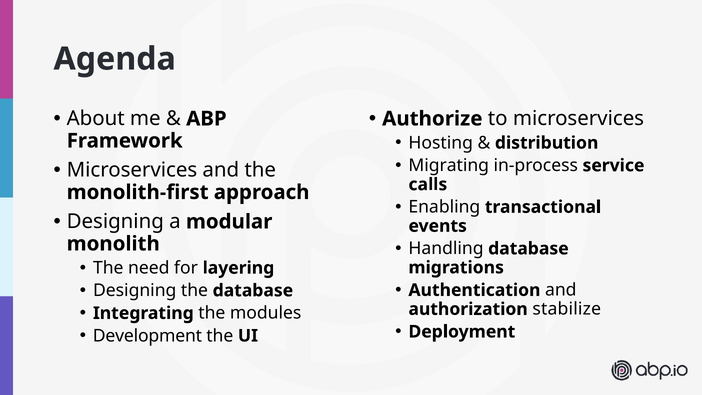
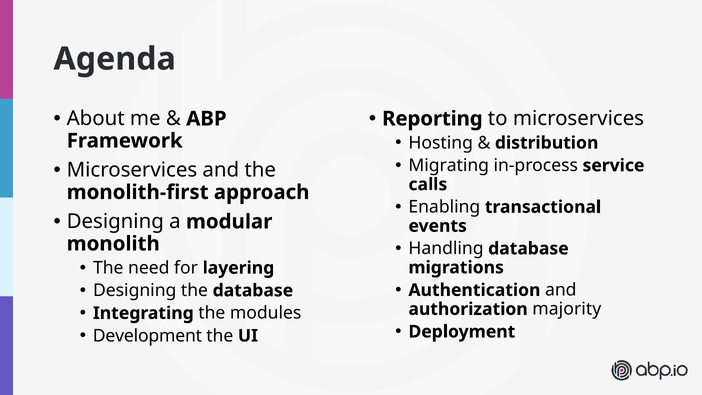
Authorize: Authorize -> Reporting
stabilize: stabilize -> majority
